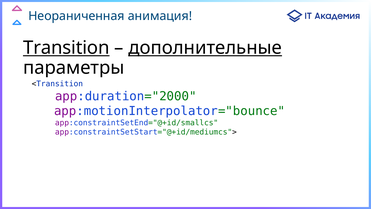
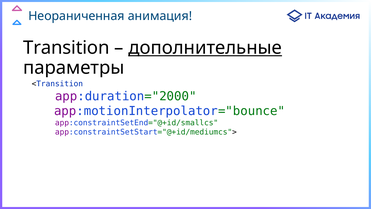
Transition underline: present -> none
